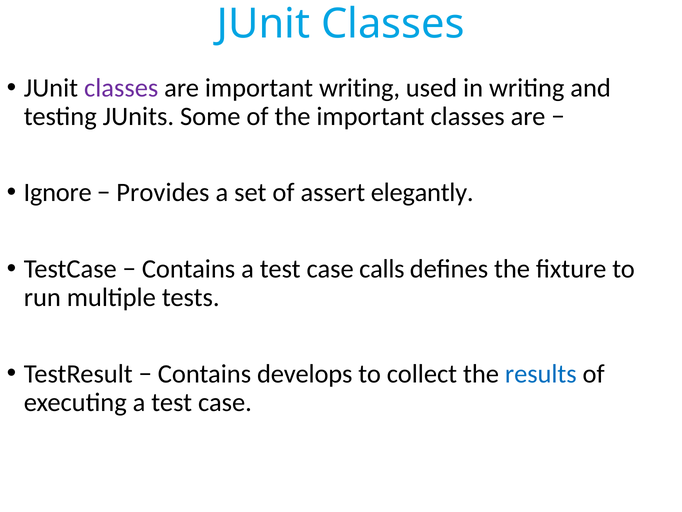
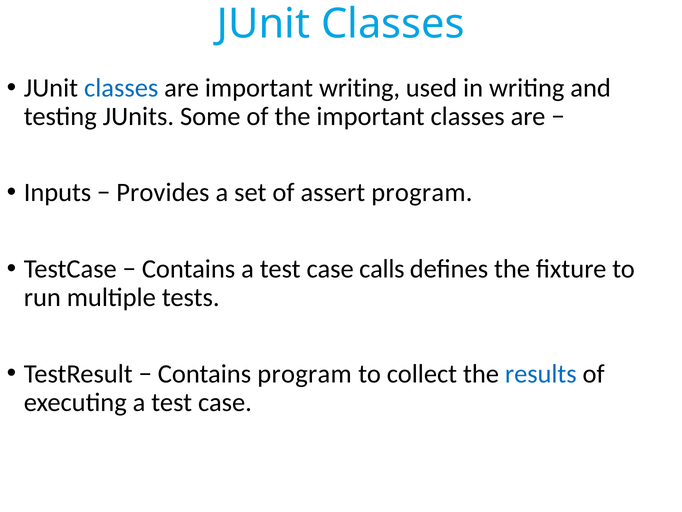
classes at (121, 88) colour: purple -> blue
Ignore: Ignore -> Inputs
assert elegantly: elegantly -> program
Contains develops: develops -> program
